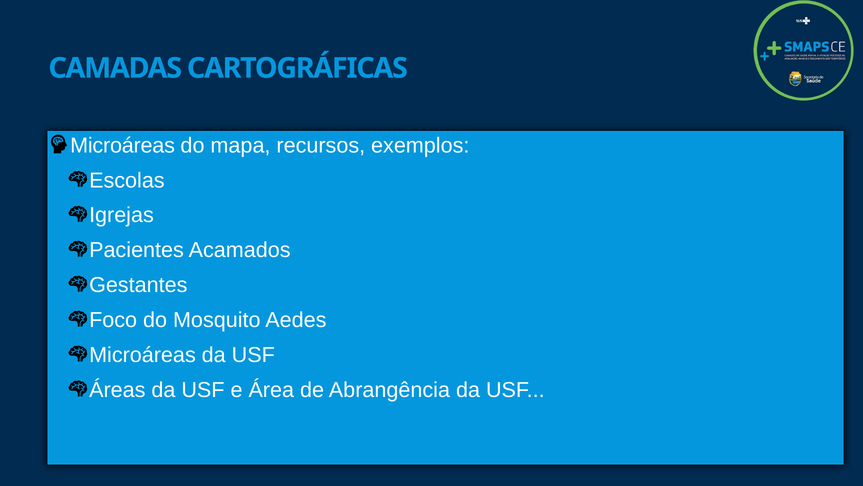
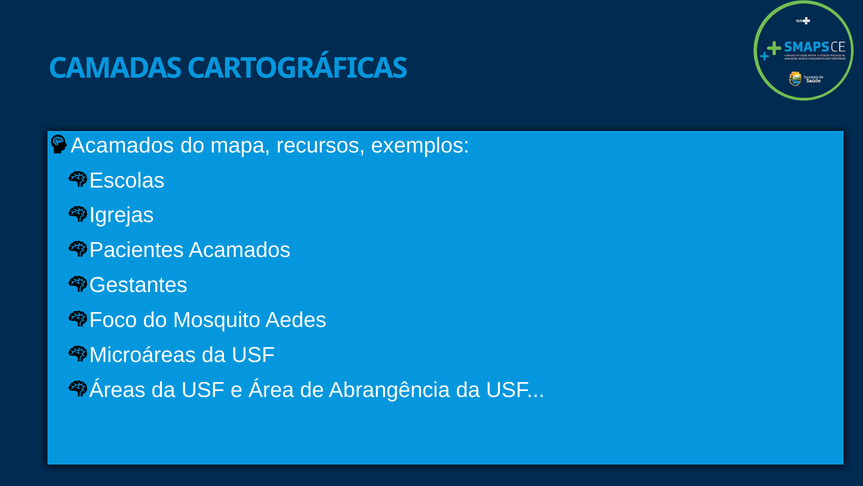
Microáreas at (123, 145): Microáreas -> Acamados
